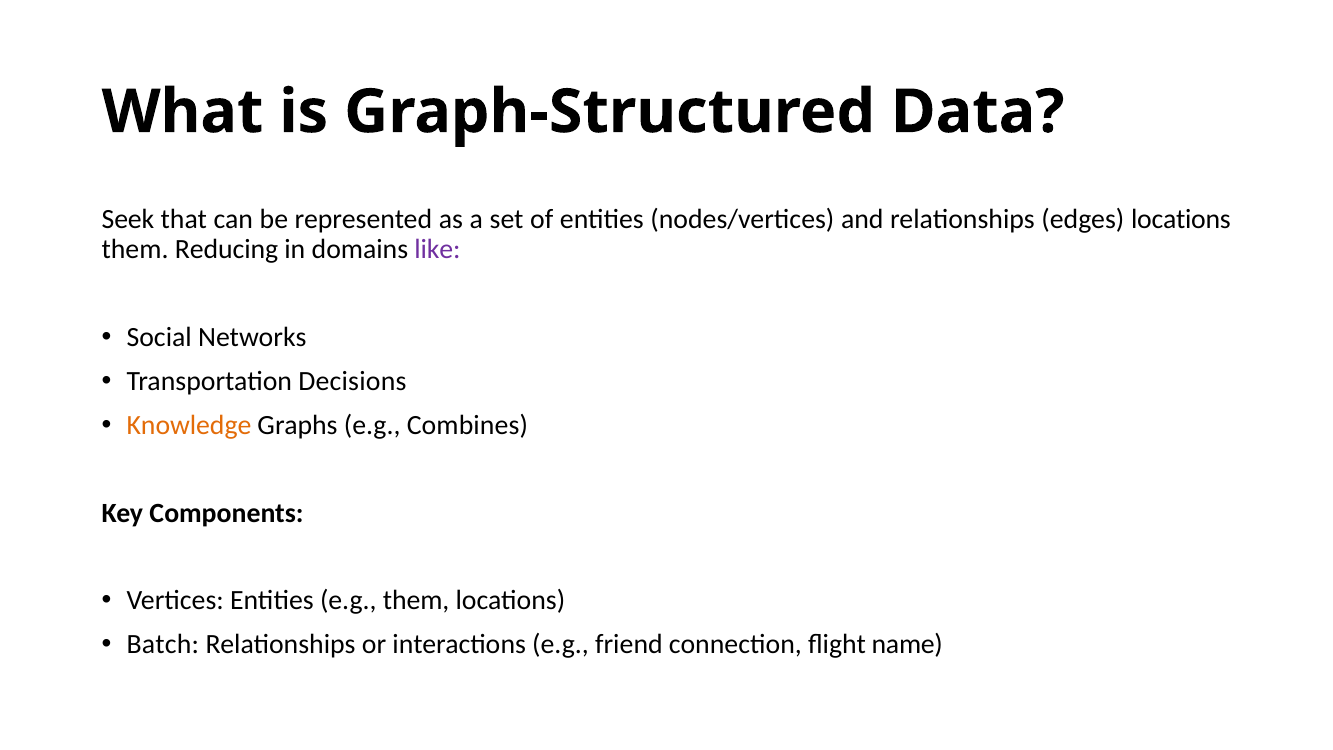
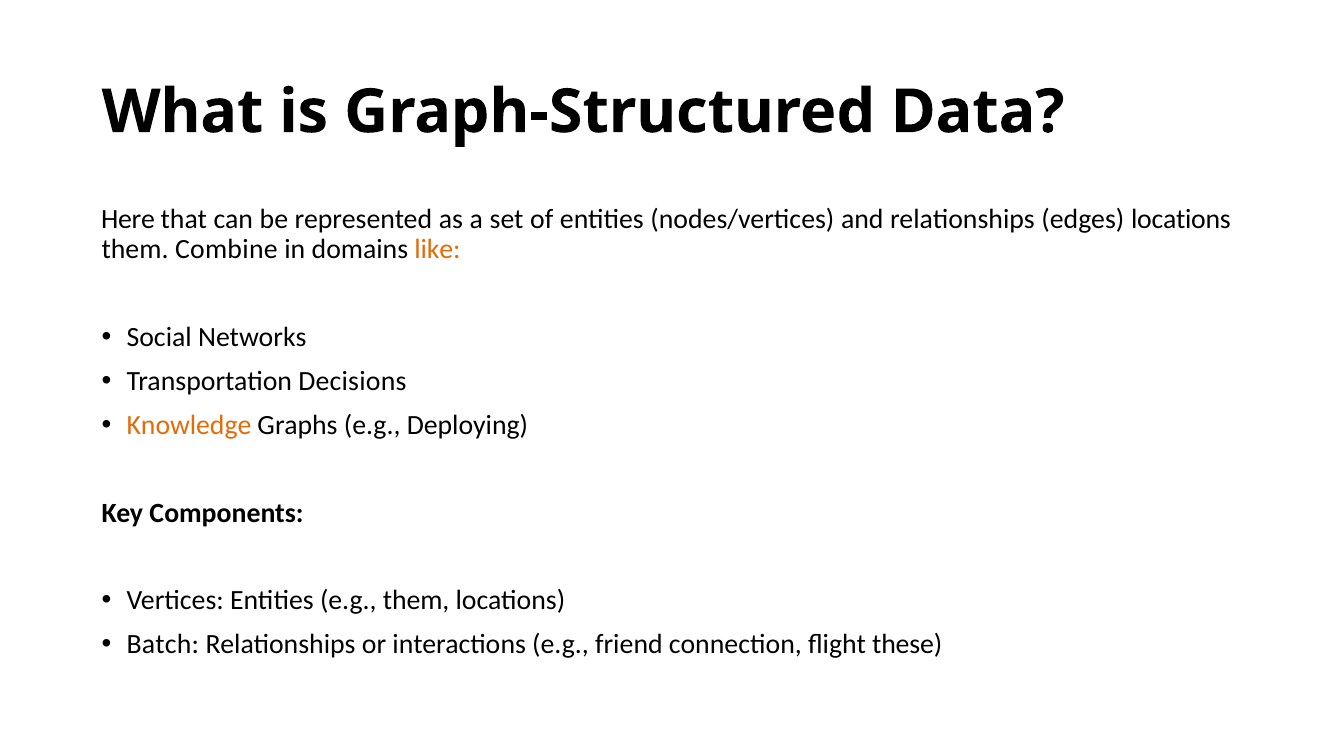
Seek: Seek -> Here
Reducing: Reducing -> Combine
like colour: purple -> orange
Combines: Combines -> Deploying
name: name -> these
